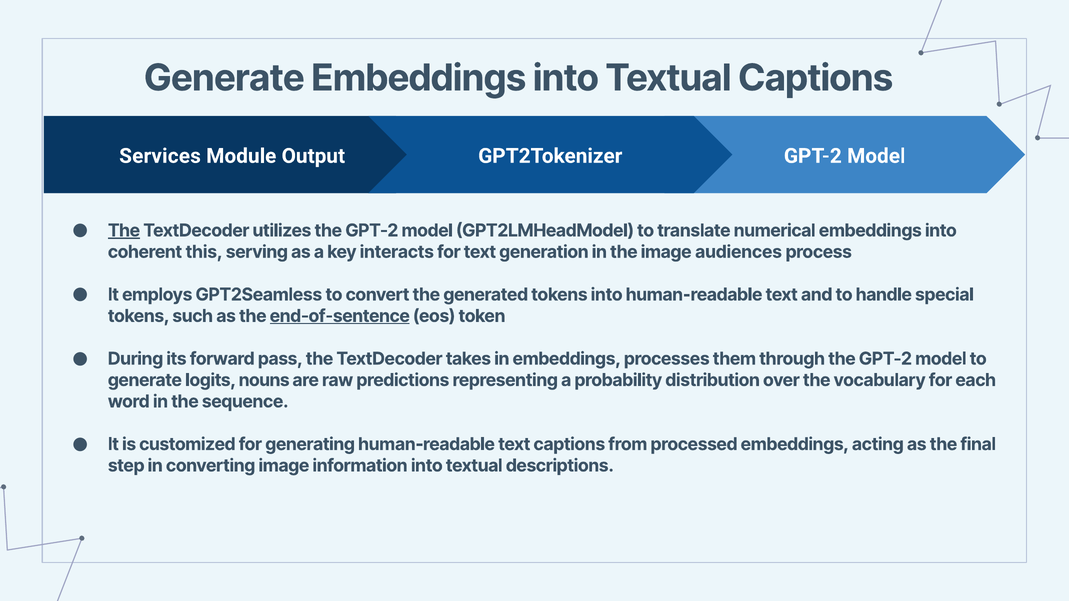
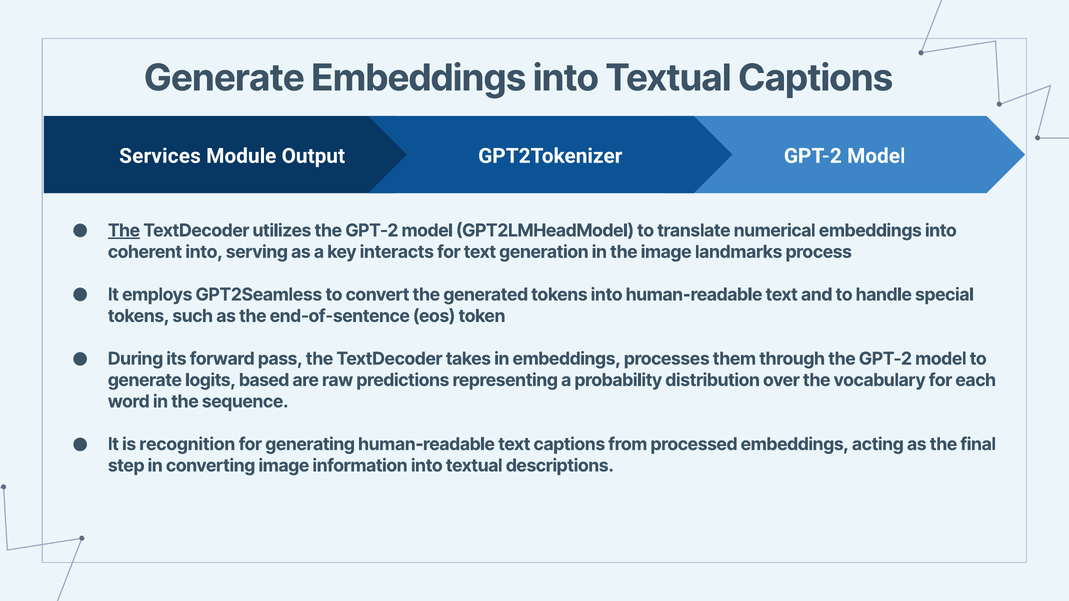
coherent this: this -> into
audiences: audiences -> landmarks
end-of-sentence underline: present -> none
nouns: nouns -> based
customized: customized -> recognition
